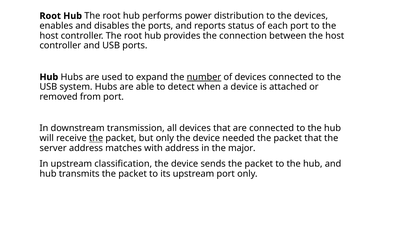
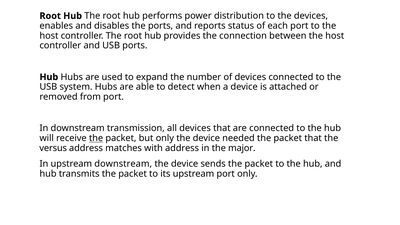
number underline: present -> none
server: server -> versus
upstream classification: classification -> downstream
